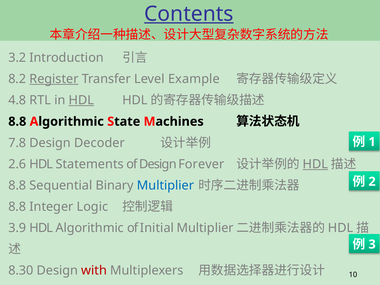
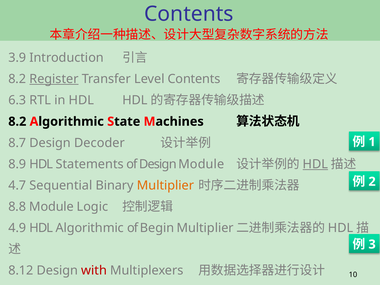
Contents at (189, 14) underline: present -> none
3.2: 3.2 -> 3.9
Level Example: Example -> Contents
4.8: 4.8 -> 6.3
HDL at (81, 100) underline: present -> none
8.8 at (17, 122): 8.8 -> 8.2
7.8: 7.8 -> 8.7
2.6: 2.6 -> 8.9
Design Forever: Forever -> Module
8.8 at (17, 185): 8.8 -> 4.7
Multiplier at (166, 185) colour: blue -> orange
8.8 Integer: Integer -> Module
3.9: 3.9 -> 4.9
Initial: Initial -> Begin
8.30: 8.30 -> 8.12
